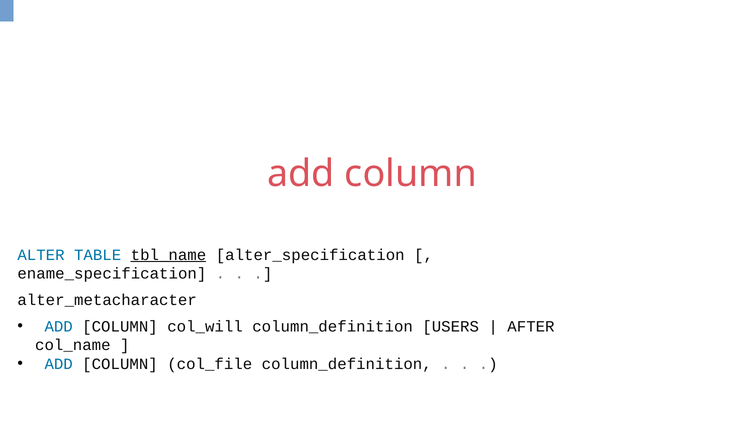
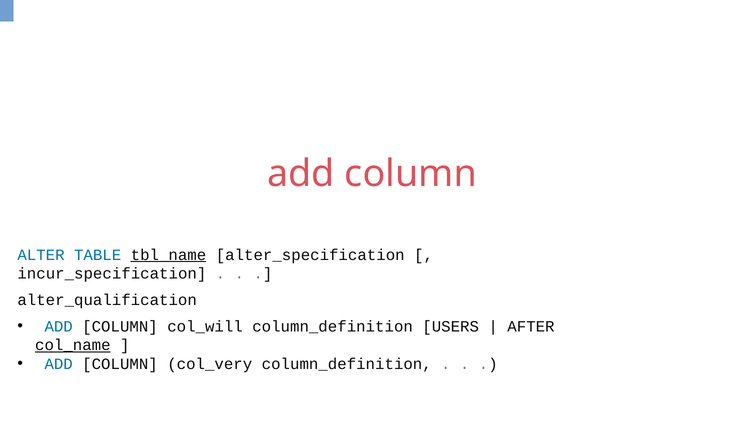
ename_specification: ename_specification -> incur_specification
alter_metacharacter: alter_metacharacter -> alter_qualification
col_name underline: none -> present
col_file: col_file -> col_very
